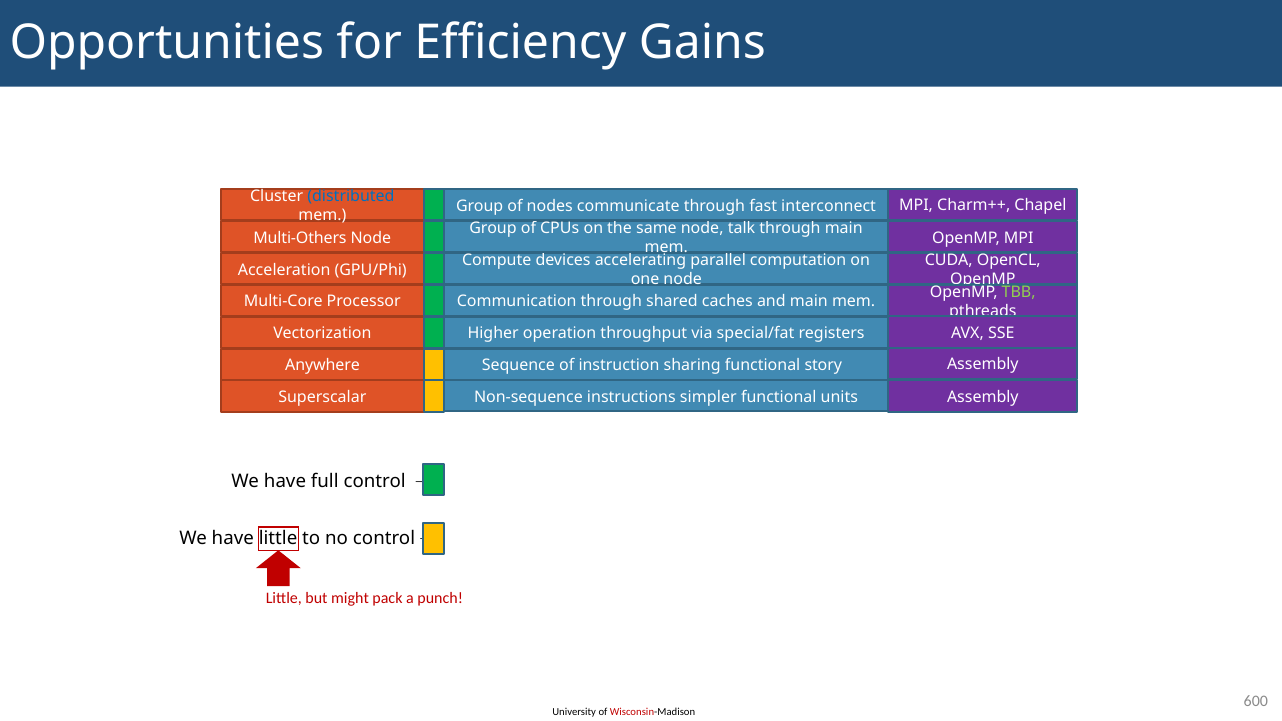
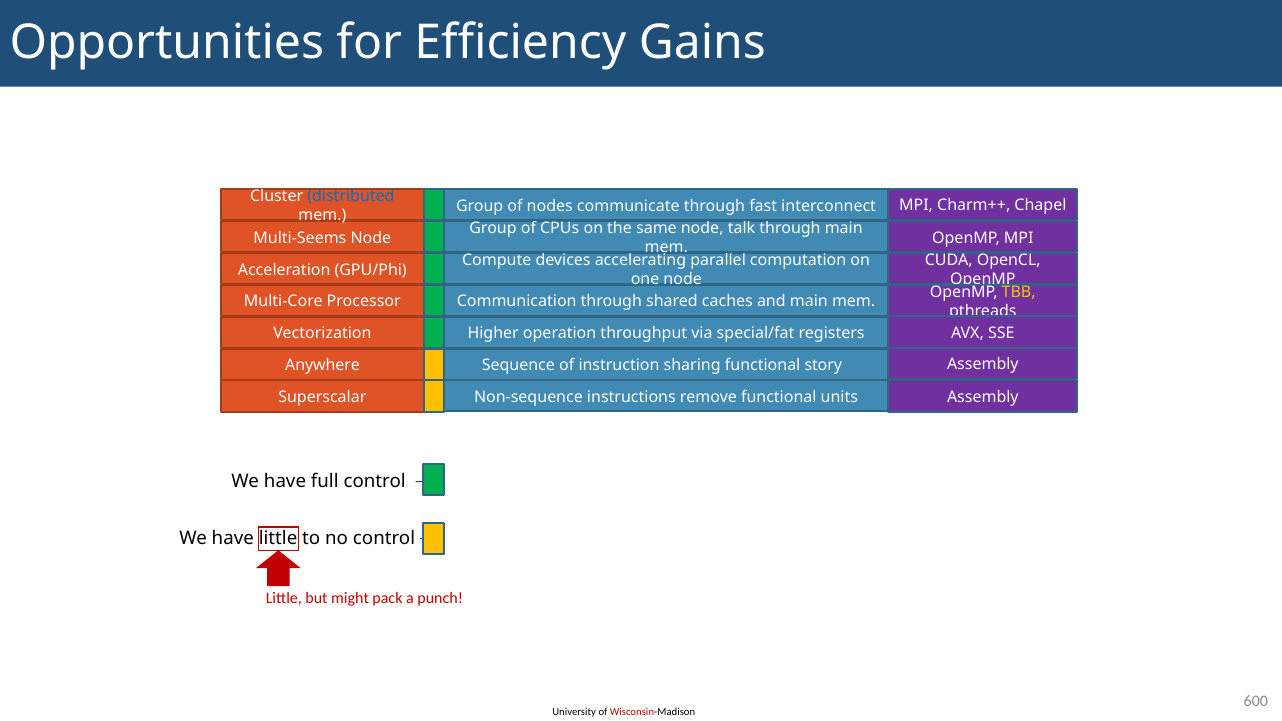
Multi-Others: Multi-Others -> Multi-Seems
TBB colour: light green -> yellow
simpler: simpler -> remove
